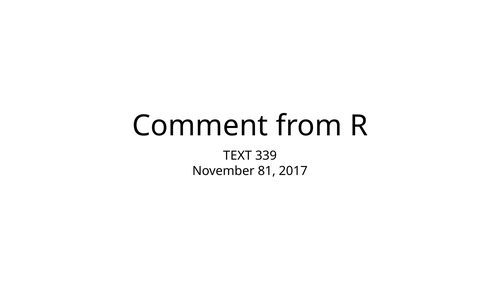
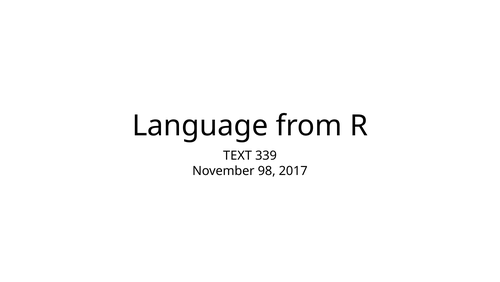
Comment: Comment -> Language
81: 81 -> 98
